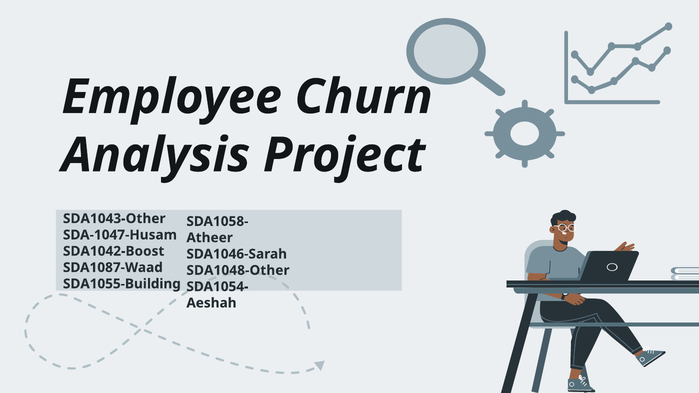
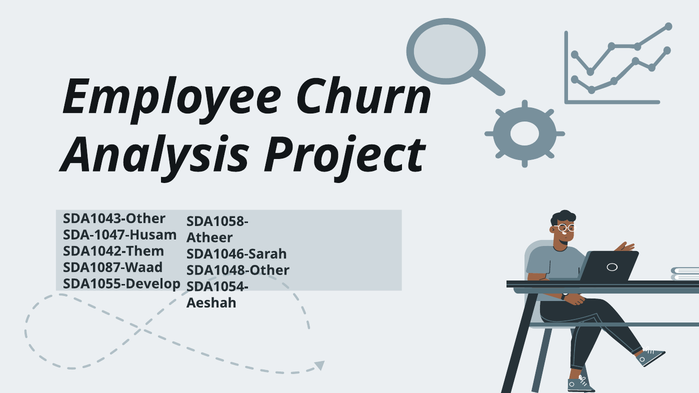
SDA1042-Boost: SDA1042-Boost -> SDA1042-Them
SDA1055-Building: SDA1055-Building -> SDA1055-Develop
